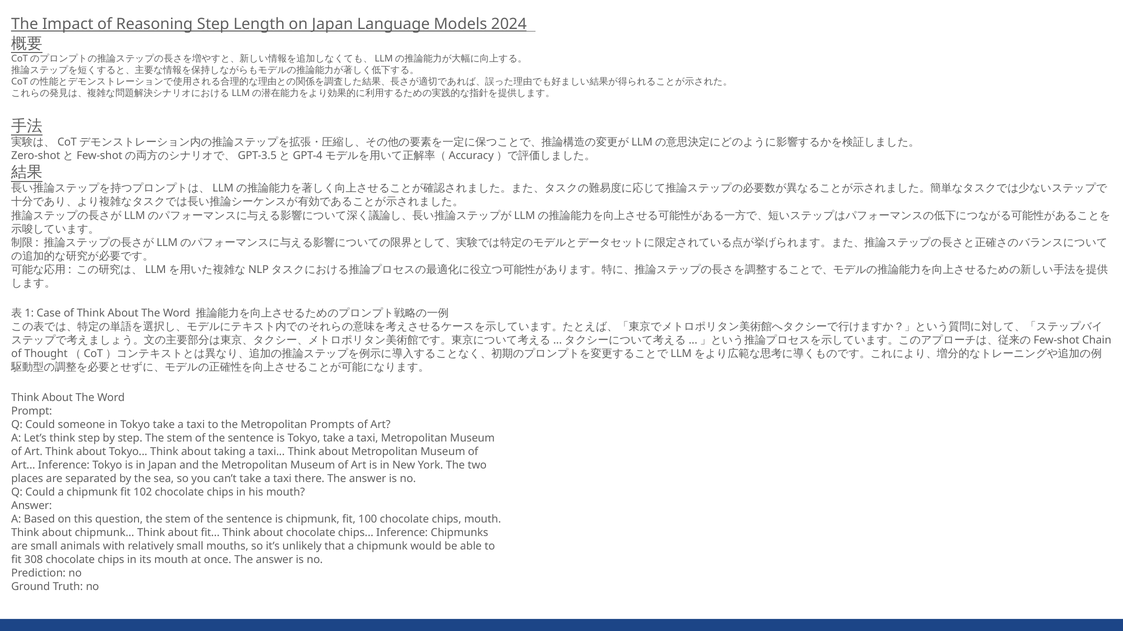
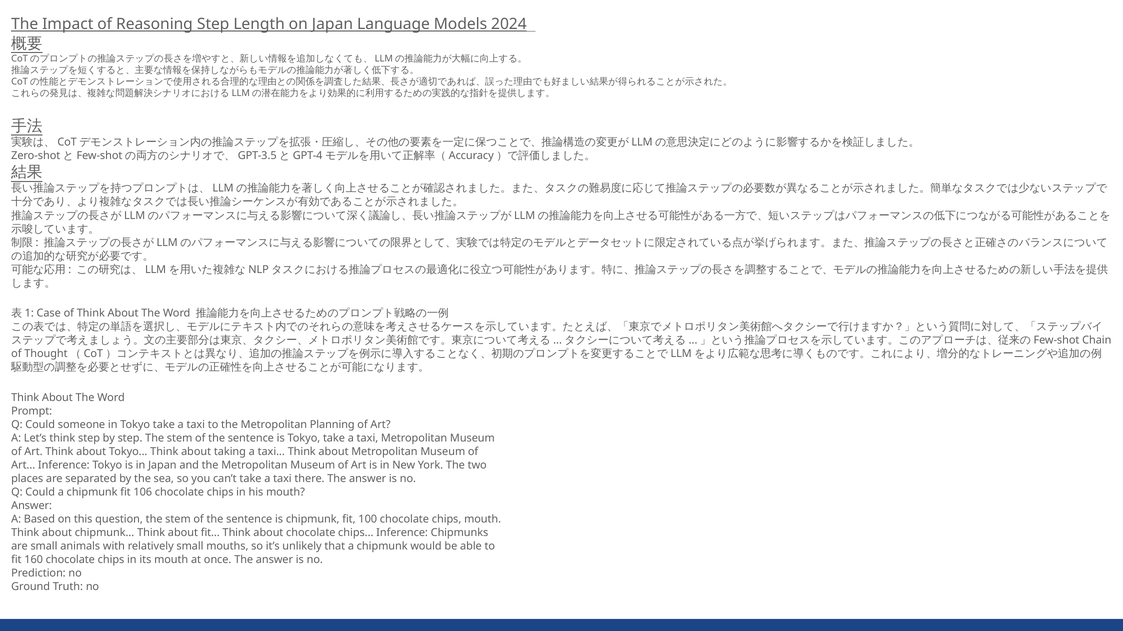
Prompts: Prompts -> Planning
102: 102 -> 106
308: 308 -> 160
